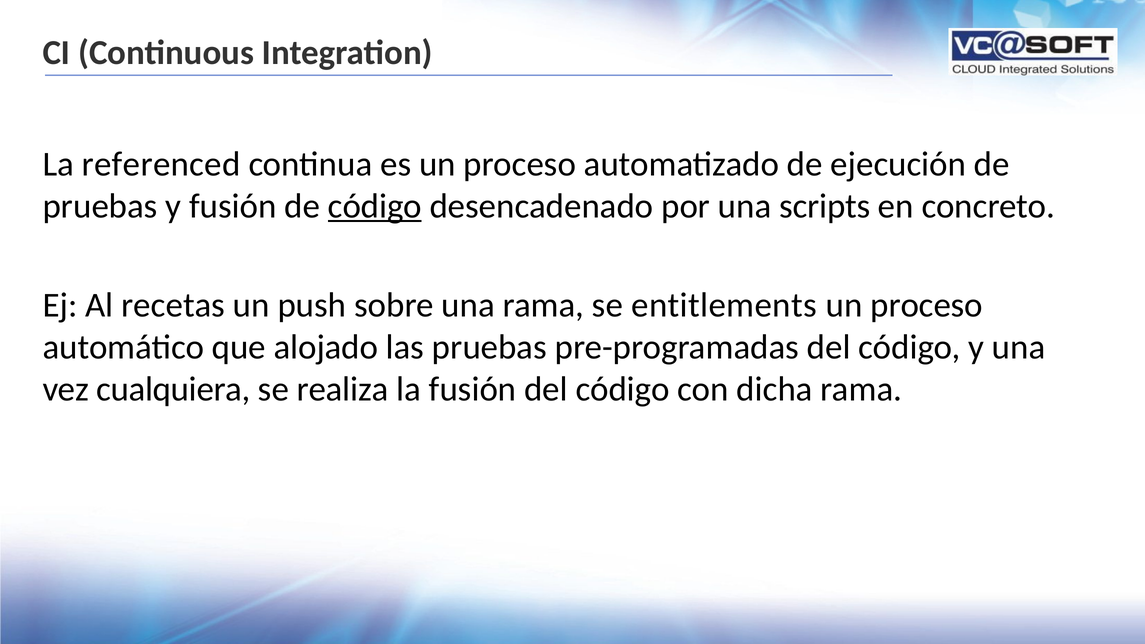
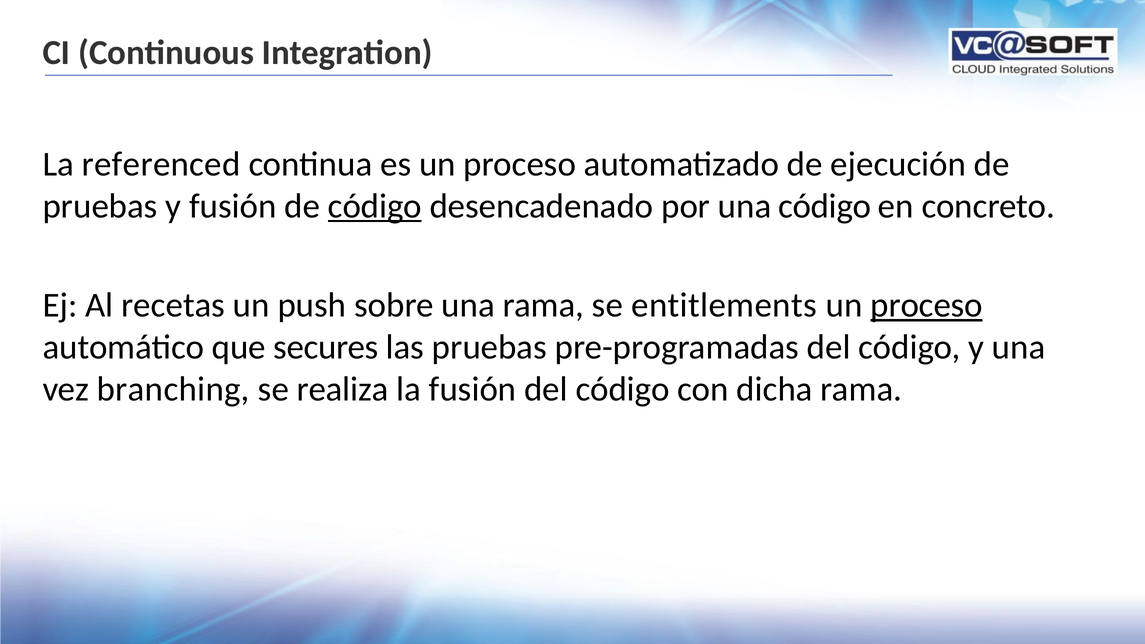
una scripts: scripts -> código
proceso at (927, 305) underline: none -> present
alojado: alojado -> secures
cualquiera: cualquiera -> branching
